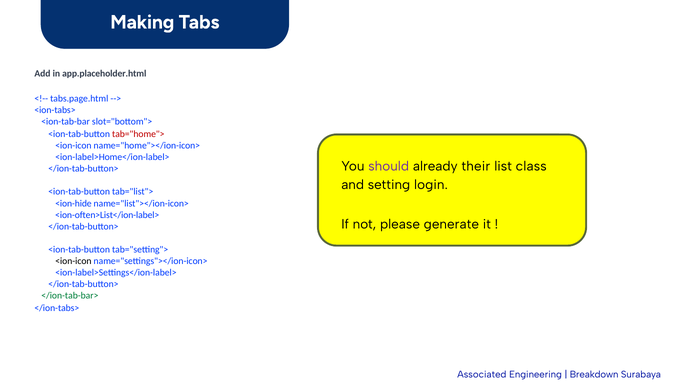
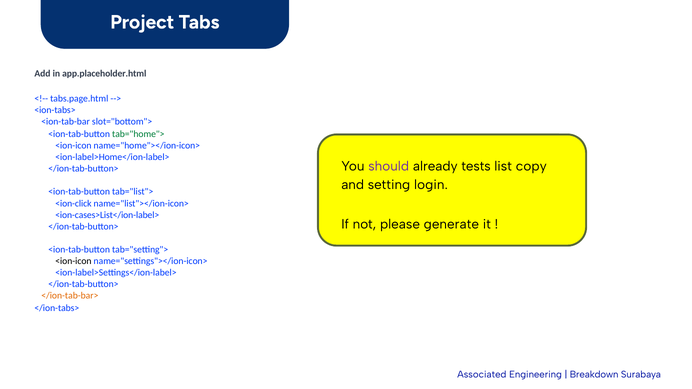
Making: Making -> Project
tab="home"> colour: red -> green
their: their -> tests
class: class -> copy
<ion-hide: <ion-hide -> <ion-click
<ion-often>List</ion-label>: <ion-often>List</ion-label> -> <ion-cases>List</ion-label>
</ion-tab-bar> colour: green -> orange
